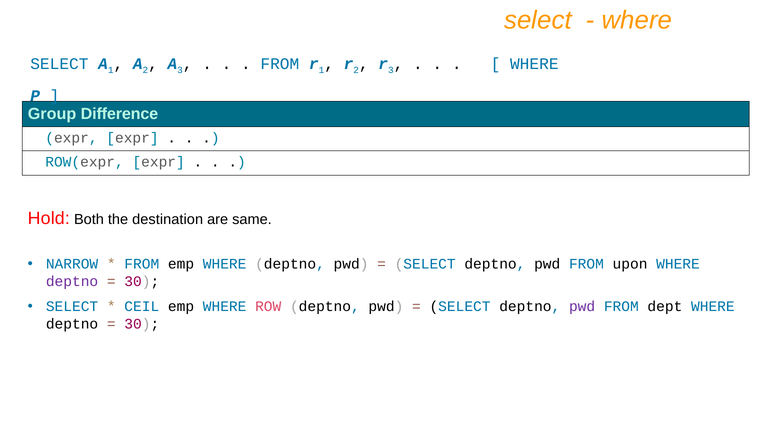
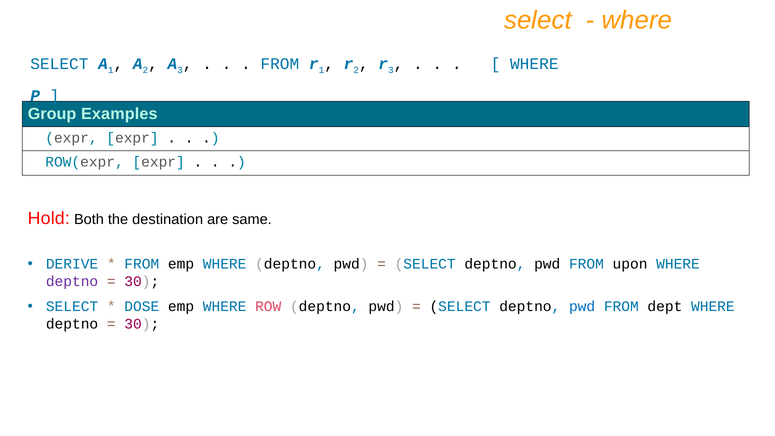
Difference: Difference -> Examples
NARROW: NARROW -> DERIVE
CEIL: CEIL -> DOSE
pwd at (582, 307) colour: purple -> blue
